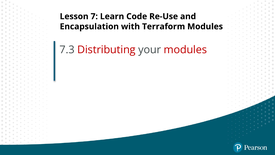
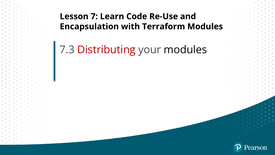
modules at (185, 50) colour: red -> black
